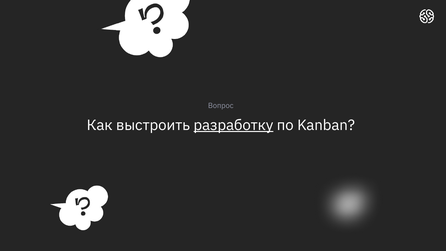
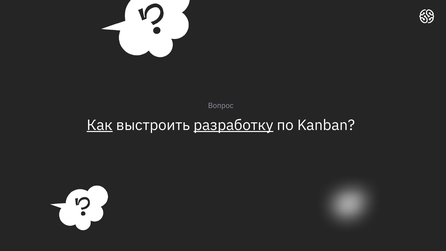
Как underline: none -> present
